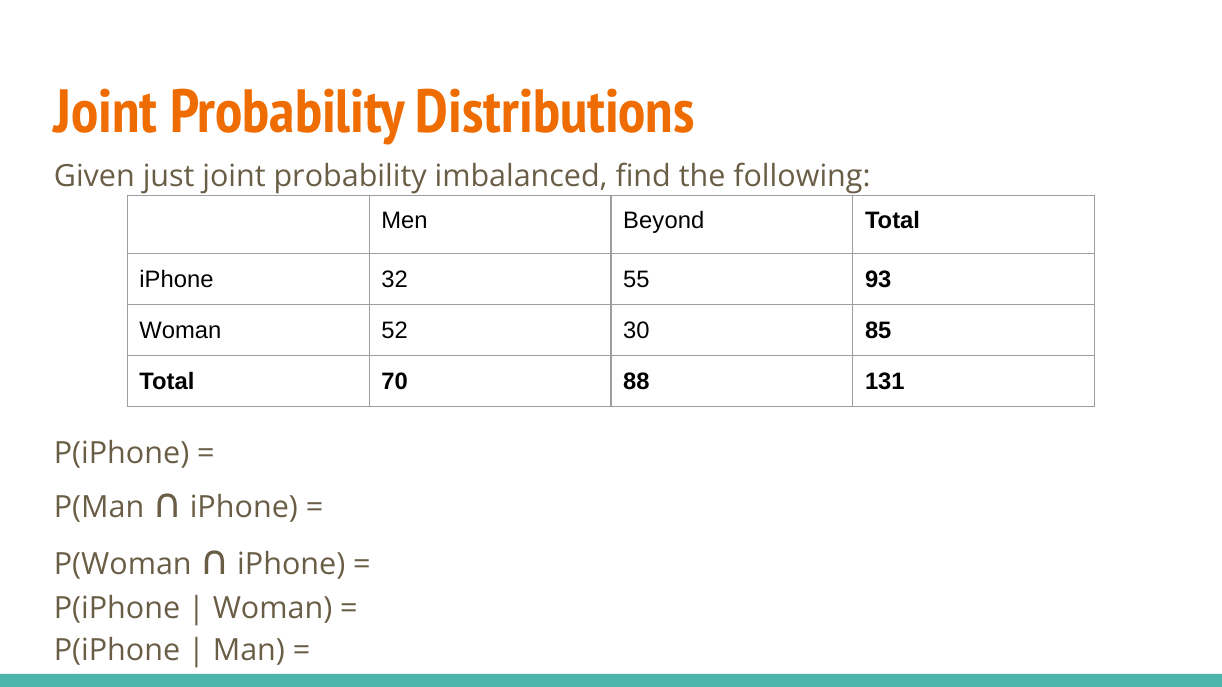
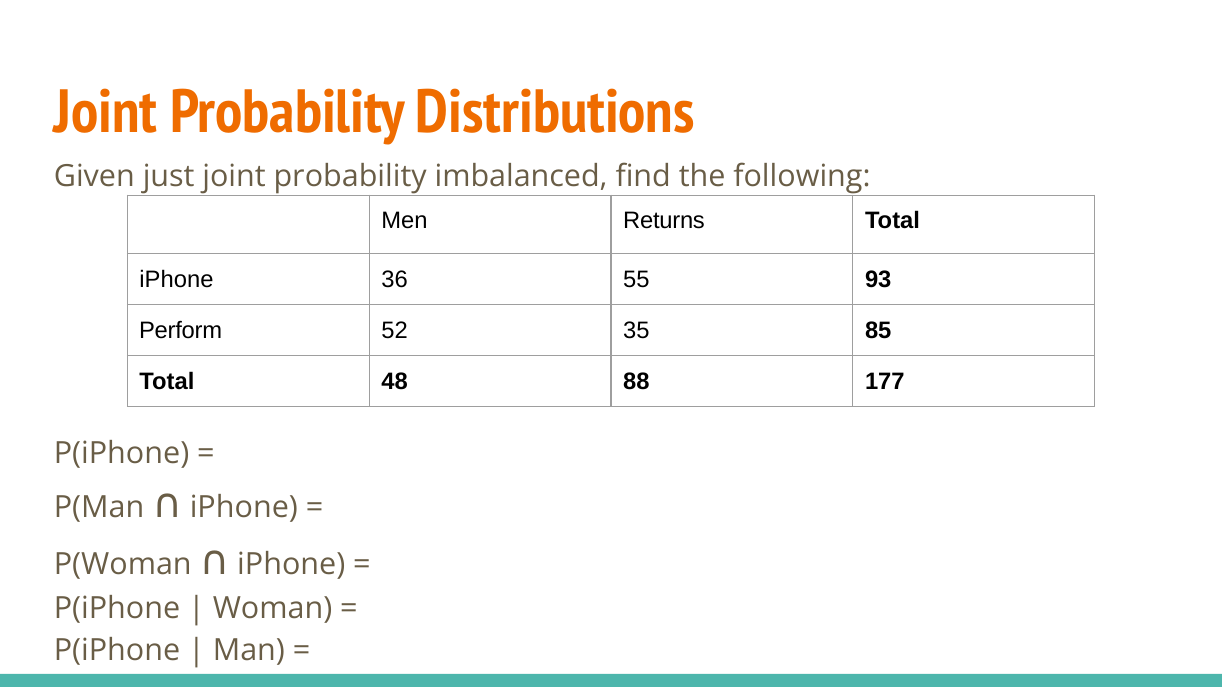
Beyond: Beyond -> Returns
32: 32 -> 36
Woman at (180, 331): Woman -> Perform
30: 30 -> 35
70: 70 -> 48
131: 131 -> 177
